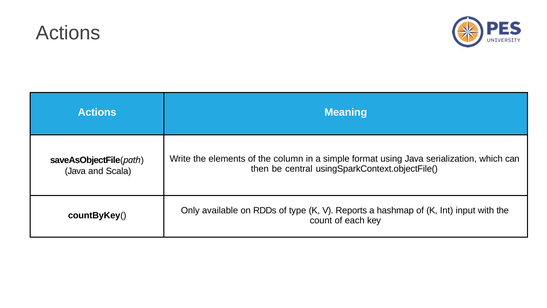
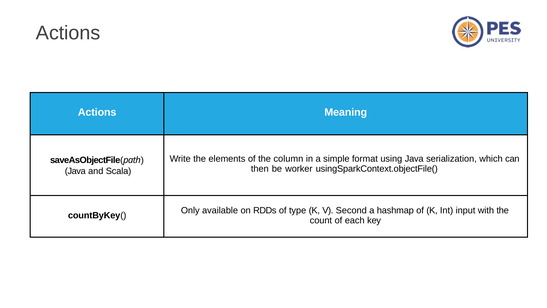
central: central -> worker
Reports: Reports -> Second
